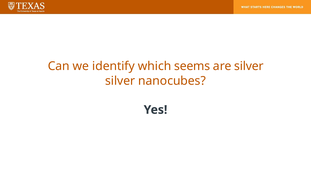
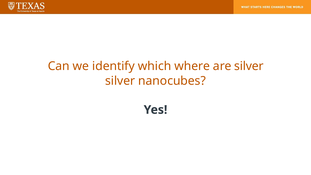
seems: seems -> where
